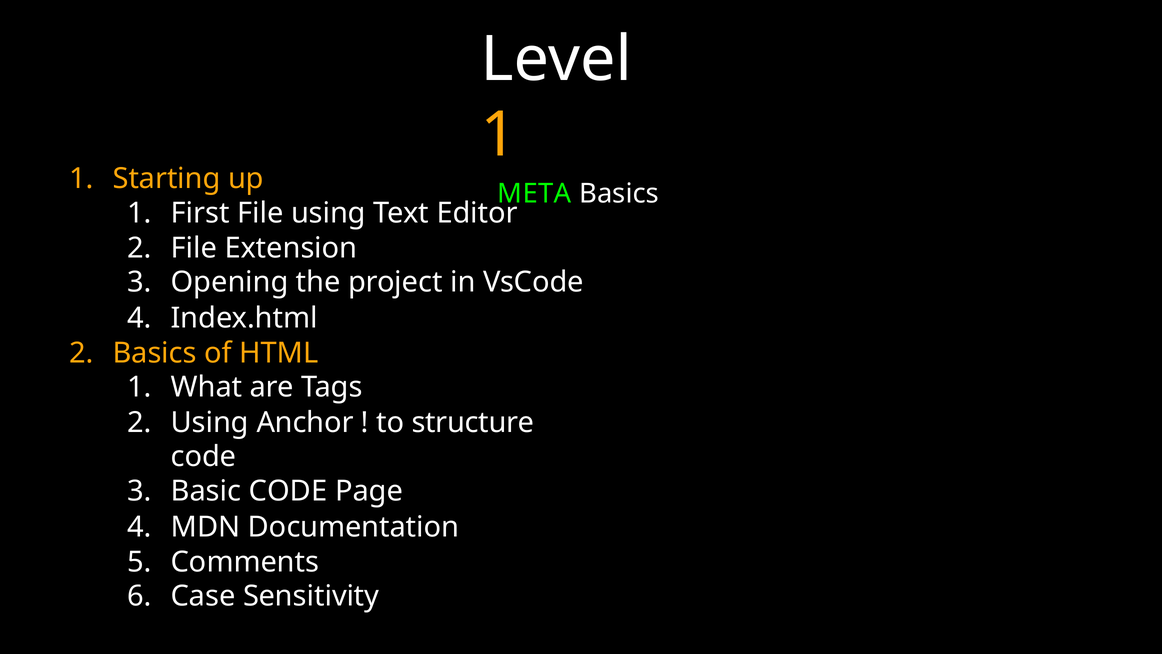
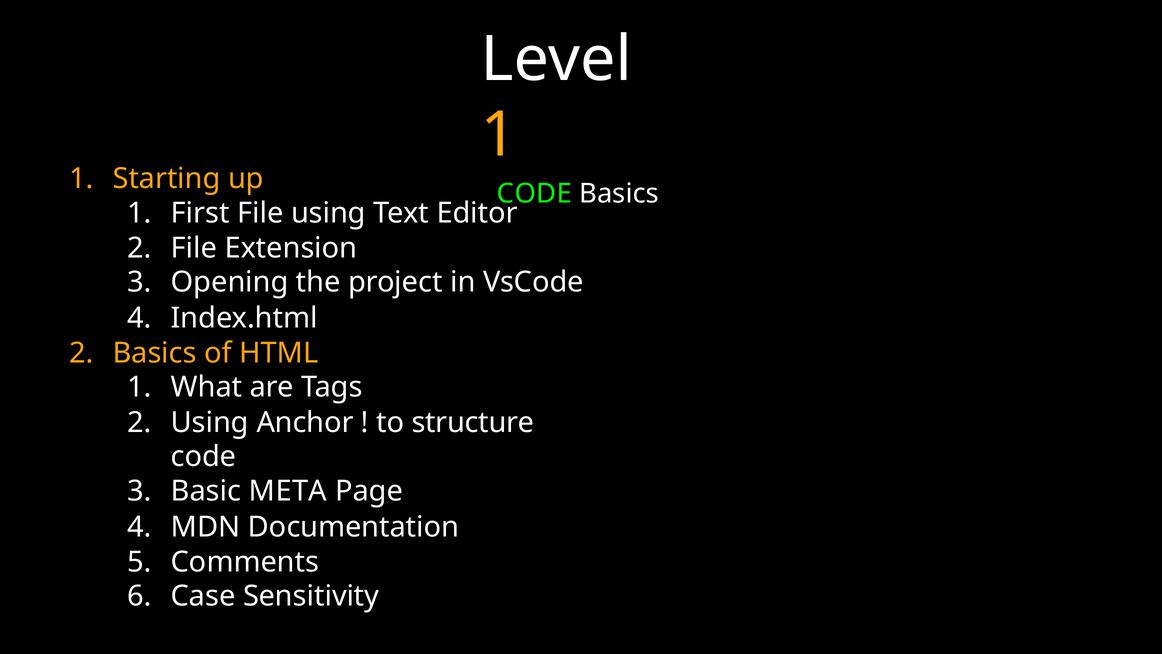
META at (534, 194): META -> CODE
Basic CODE: CODE -> META
